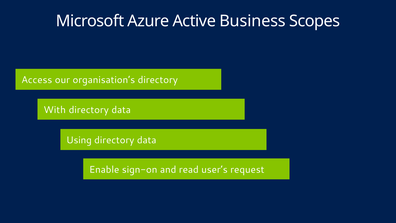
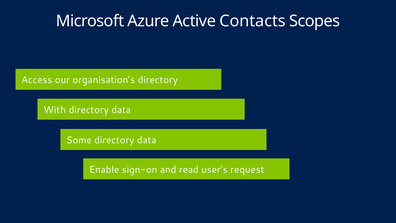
Business: Business -> Contacts
Using: Using -> Some
